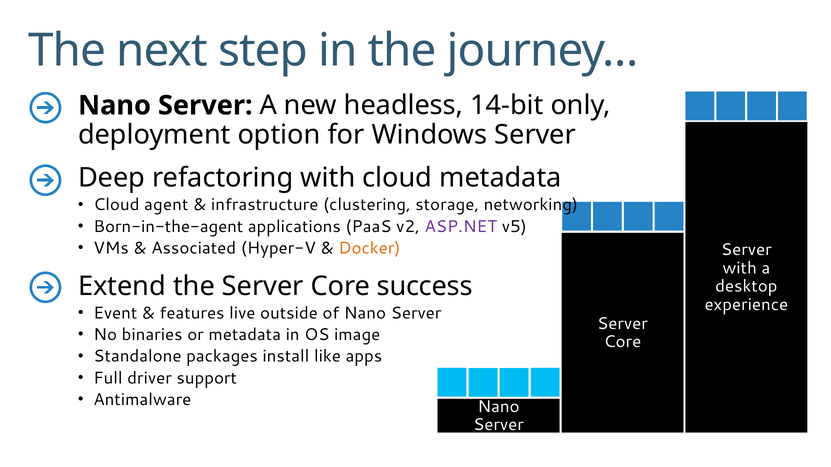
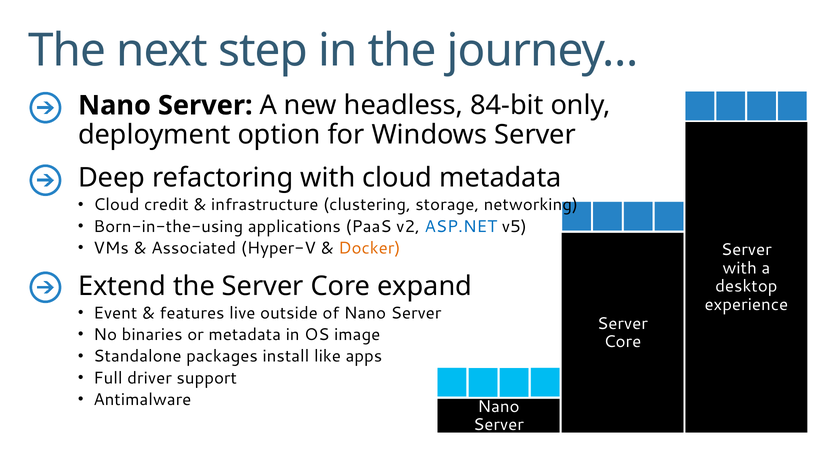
14-bit: 14-bit -> 84-bit
agent: agent -> credit
Born-in-the-agent: Born-in-the-agent -> Born-in-the-using
ASP.NET colour: purple -> blue
success: success -> expand
